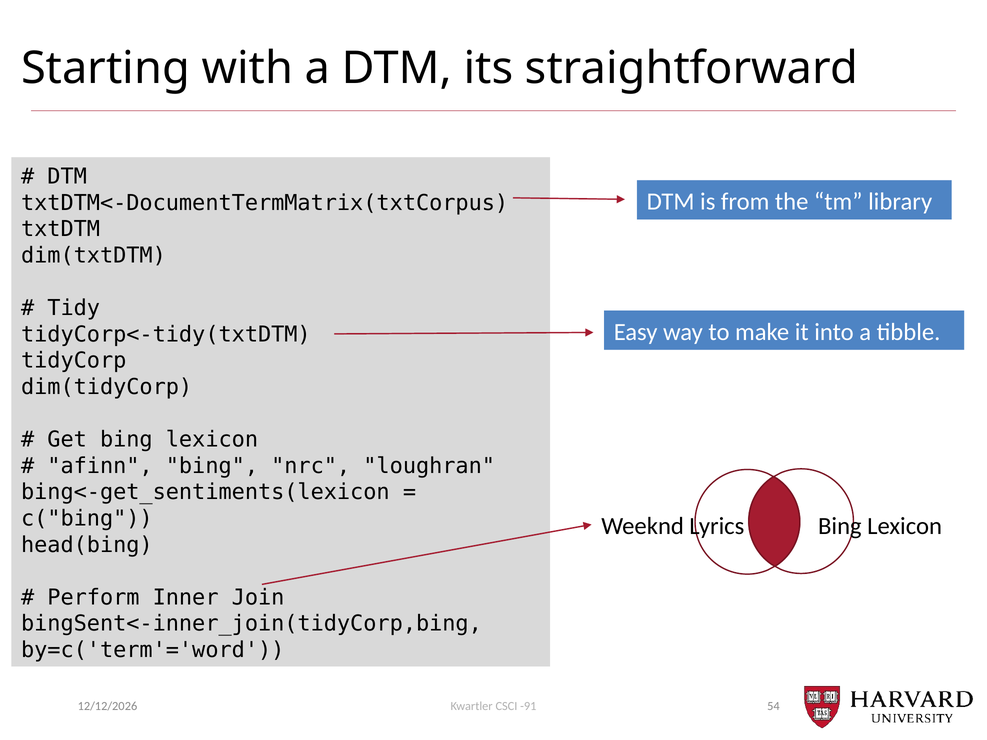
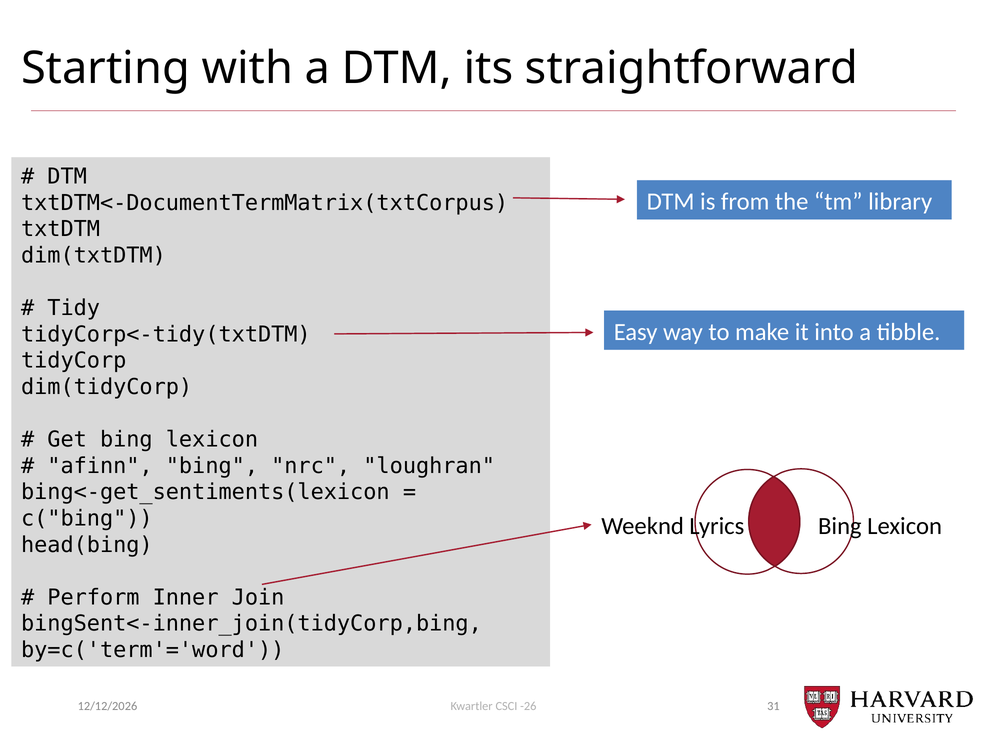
54: 54 -> 31
-91: -91 -> -26
